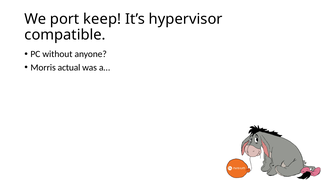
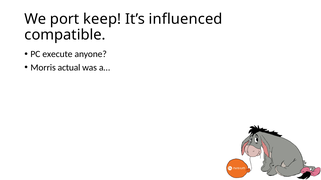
hypervisor: hypervisor -> influenced
without: without -> execute
